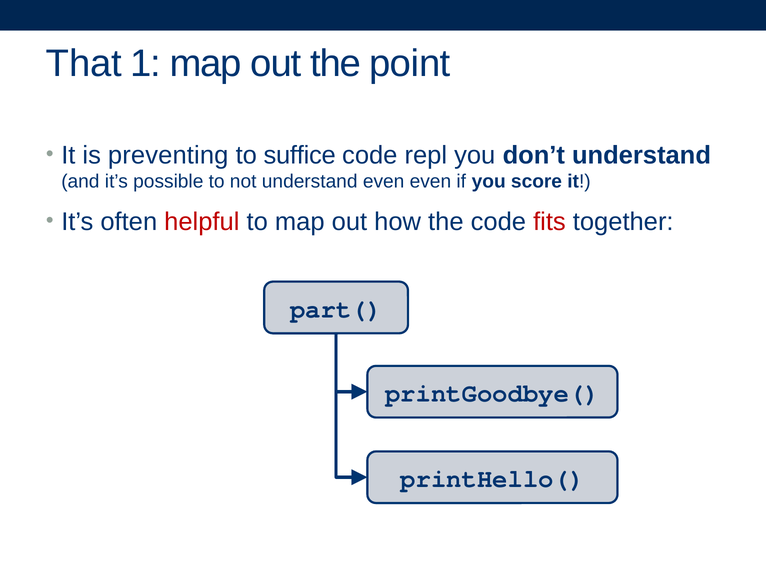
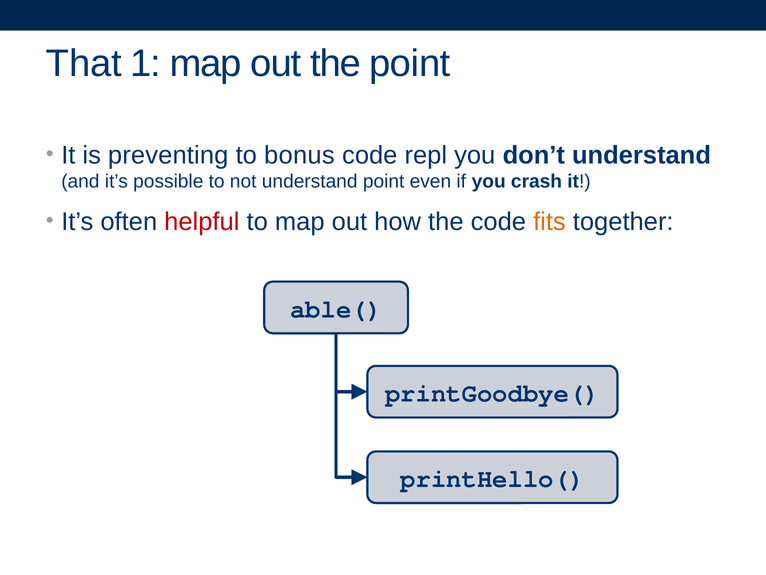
suffice: suffice -> bonus
understand even: even -> point
score: score -> crash
fits colour: red -> orange
part(: part( -> able(
